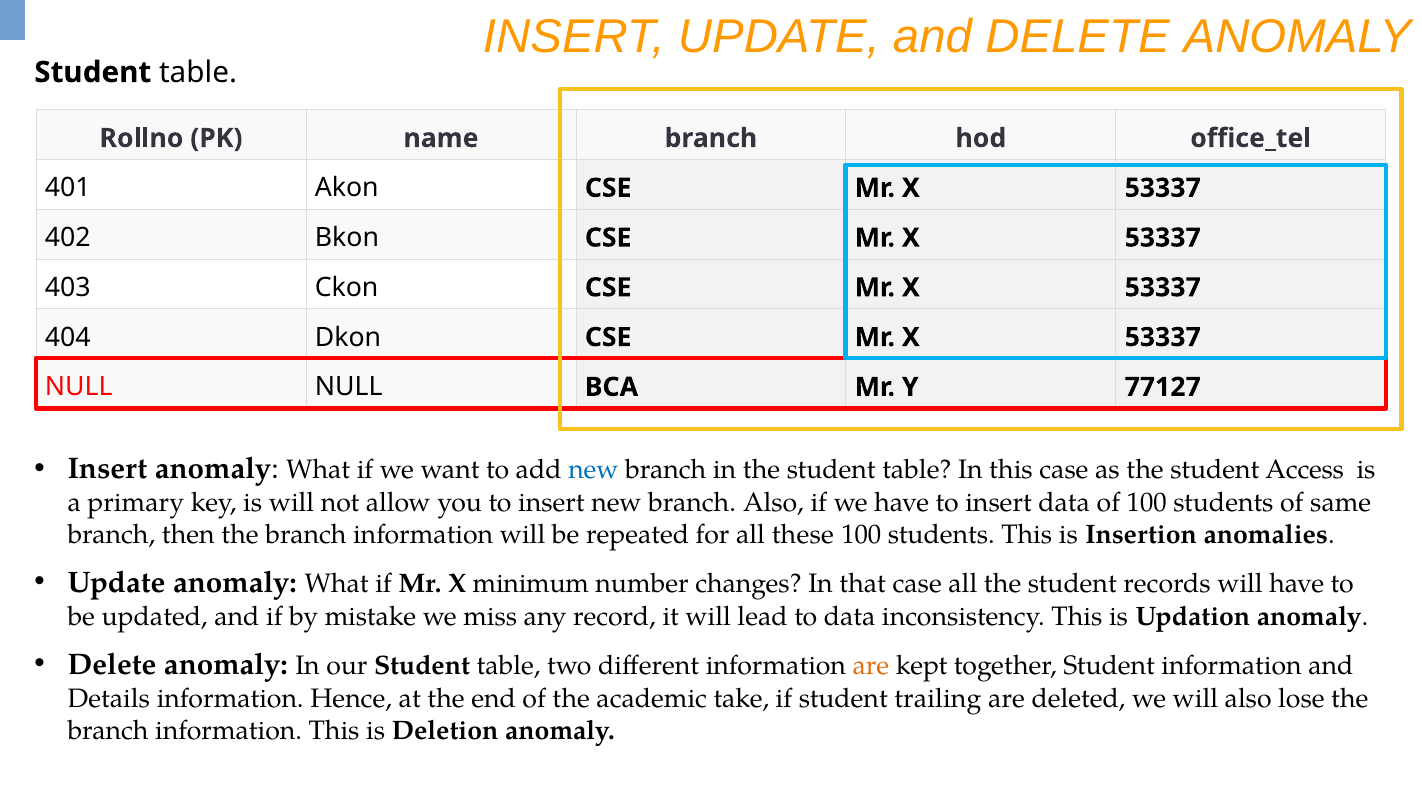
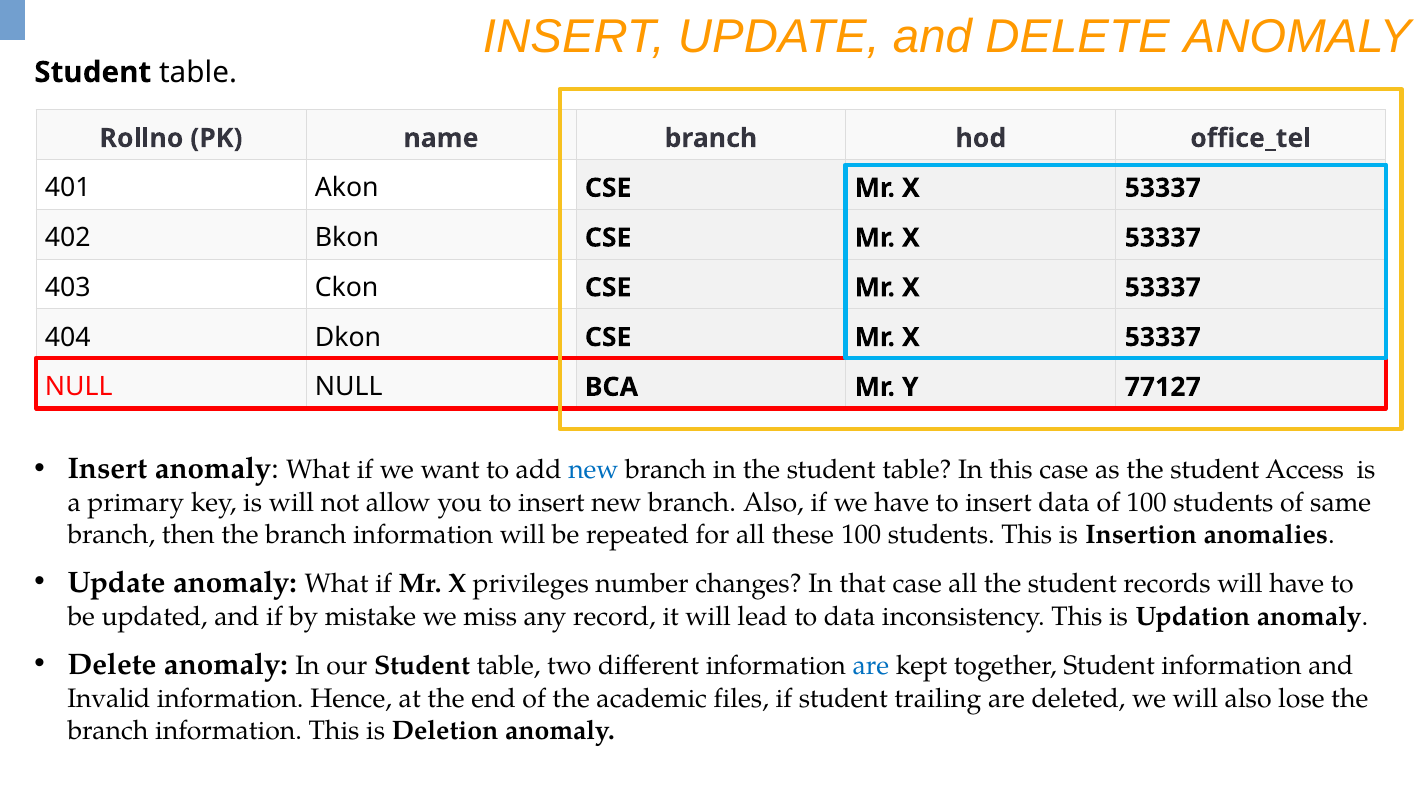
minimum: minimum -> privileges
are at (871, 666) colour: orange -> blue
Details: Details -> Invalid
take: take -> files
